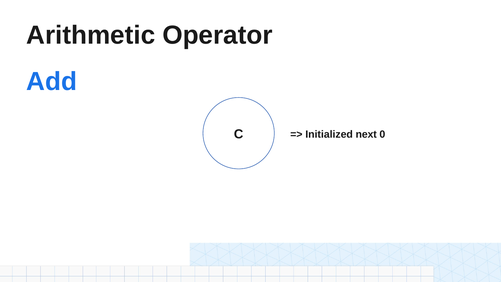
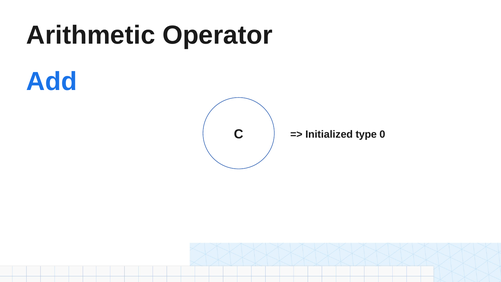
next: next -> type
